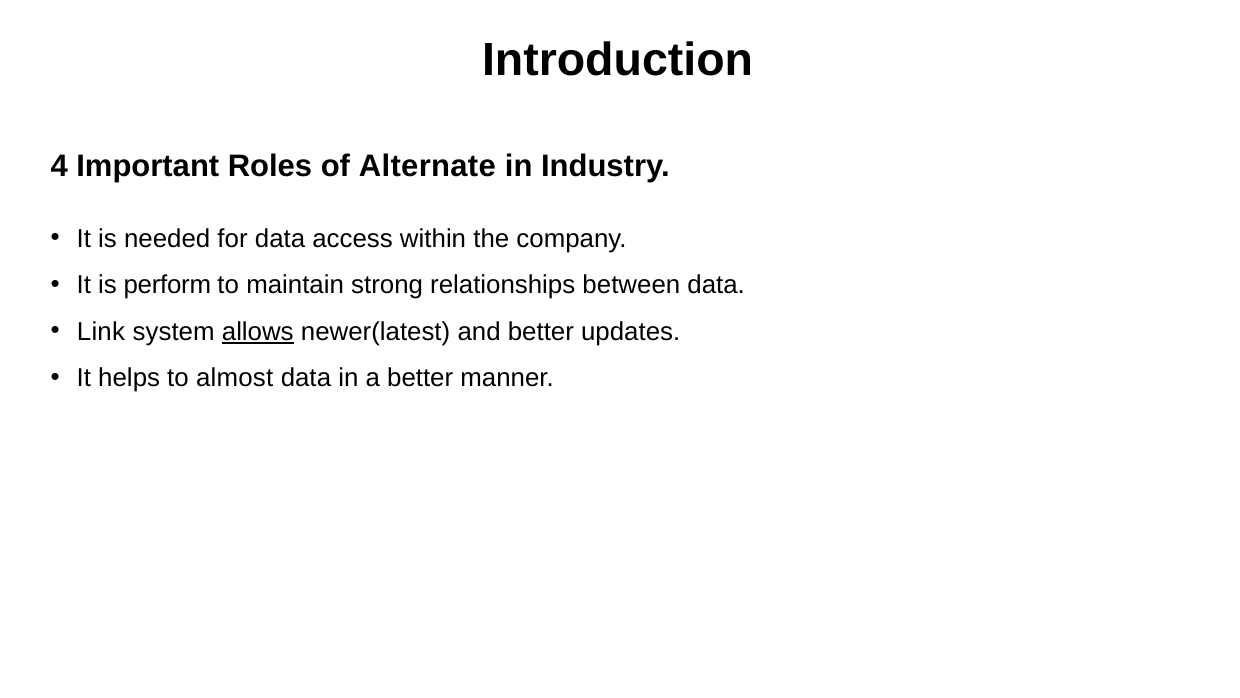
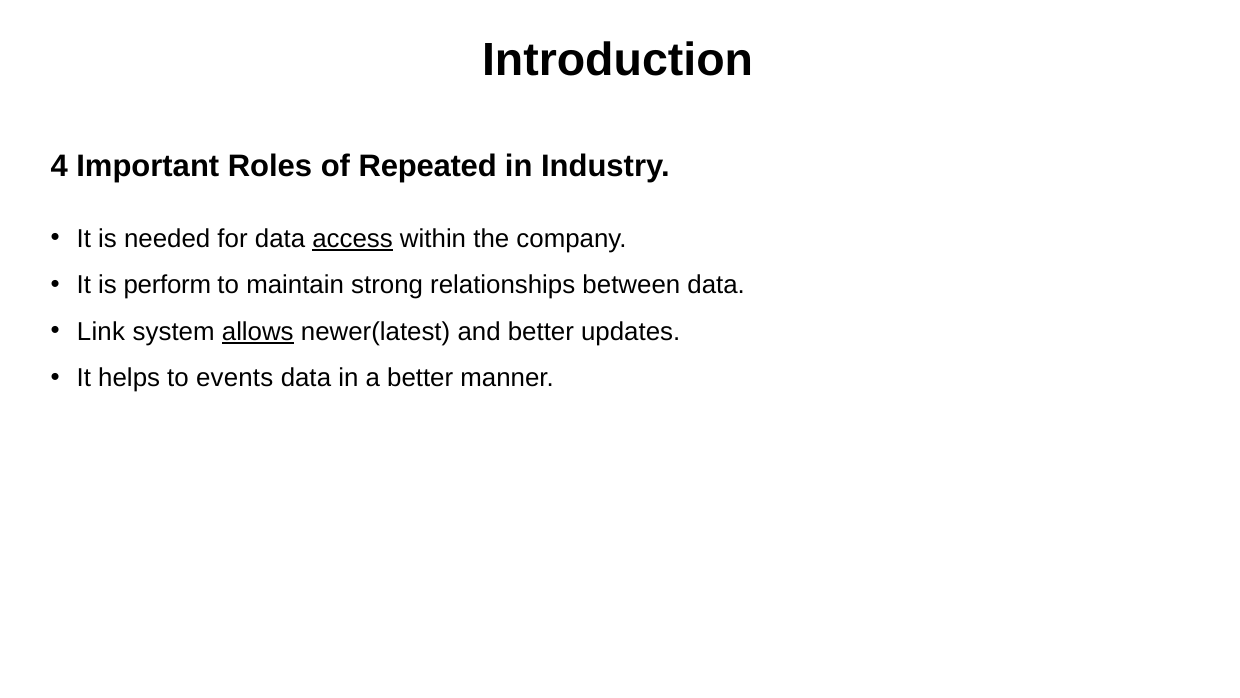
Alternate: Alternate -> Repeated
access underline: none -> present
almost: almost -> events
